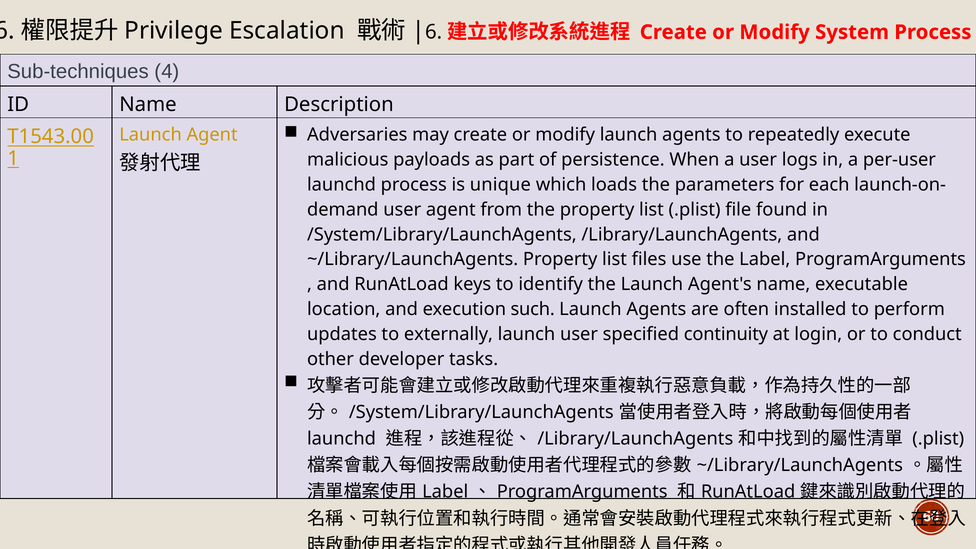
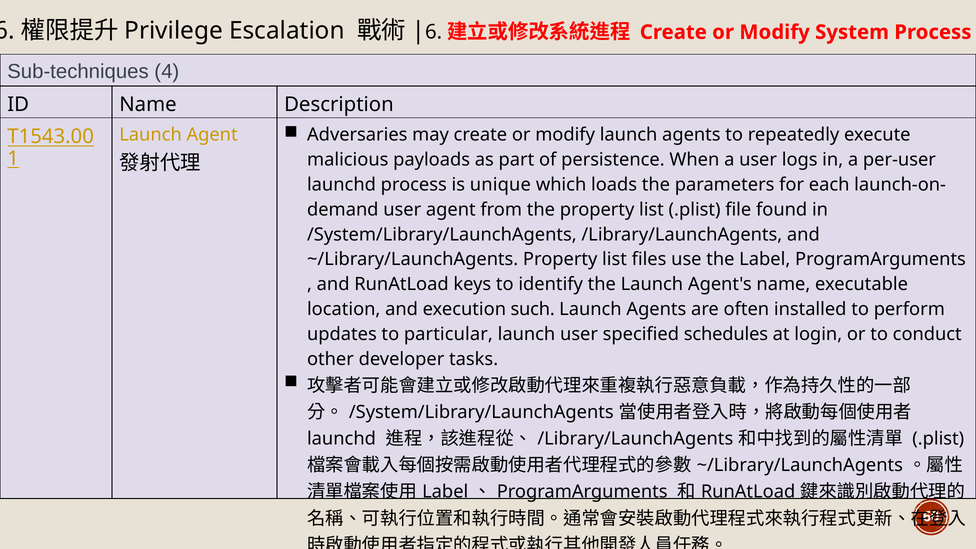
externally: externally -> particular
continuity: continuity -> schedules
